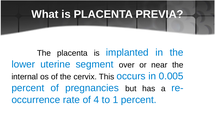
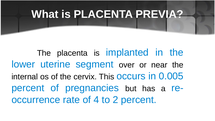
1: 1 -> 2
